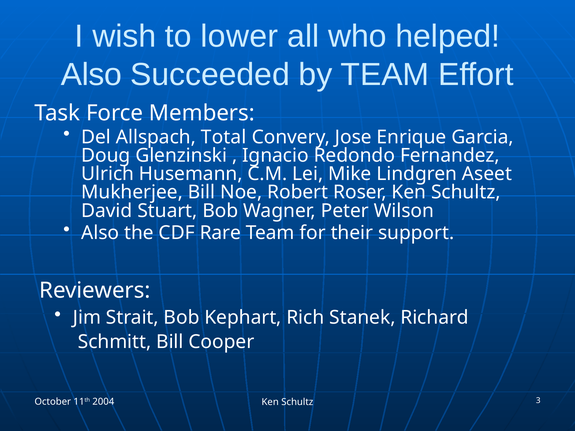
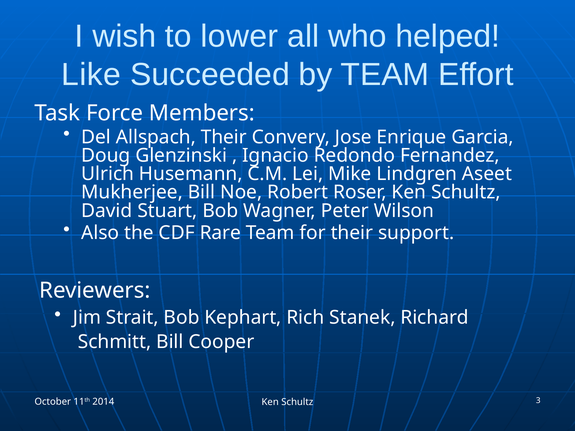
Also at (91, 75): Also -> Like
Allspach Total: Total -> Their
2004: 2004 -> 2014
